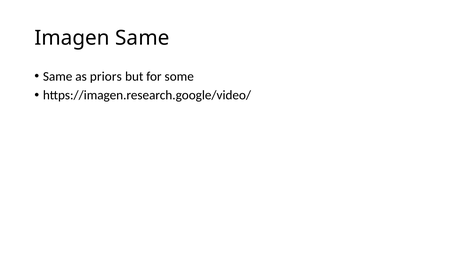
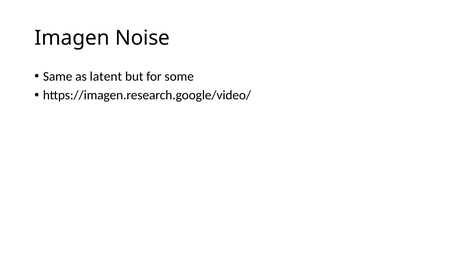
Imagen Same: Same -> Noise
priors: priors -> latent
